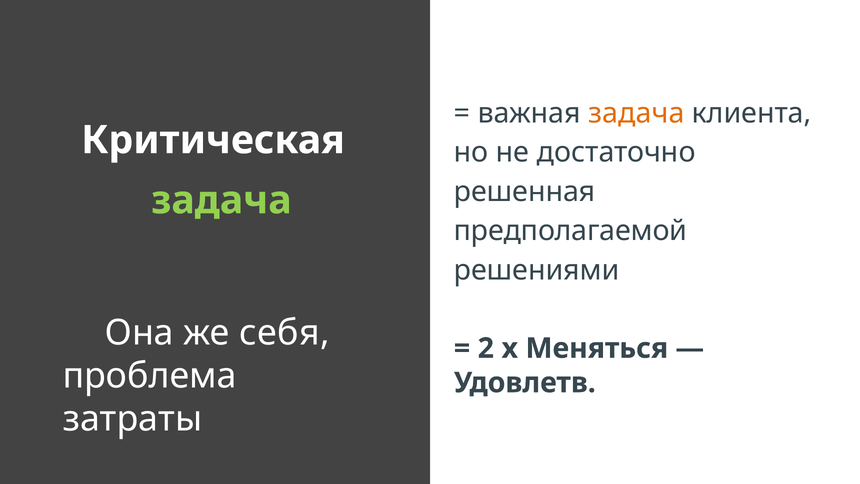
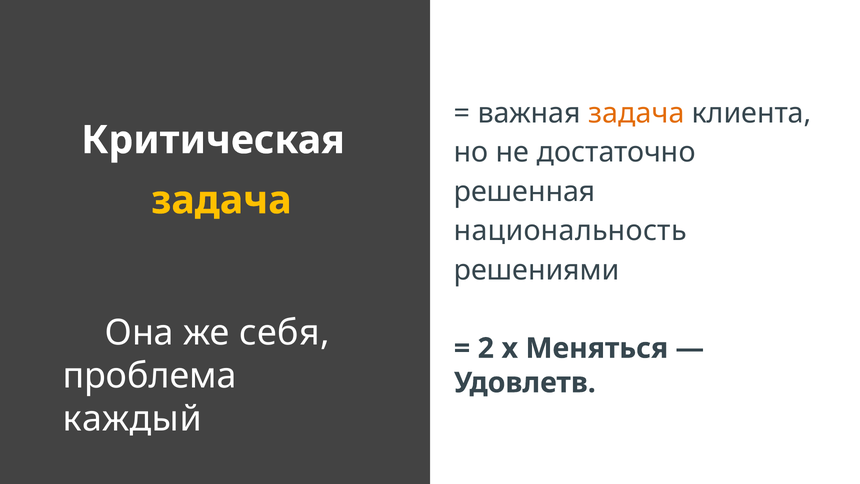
задача at (221, 200) colour: light green -> yellow
предполагаемой: предполагаемой -> национальность
затраты: затраты -> каждый
